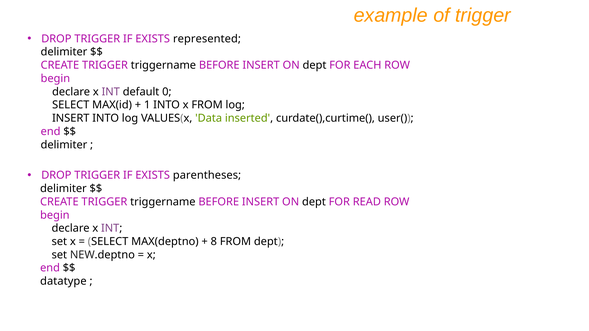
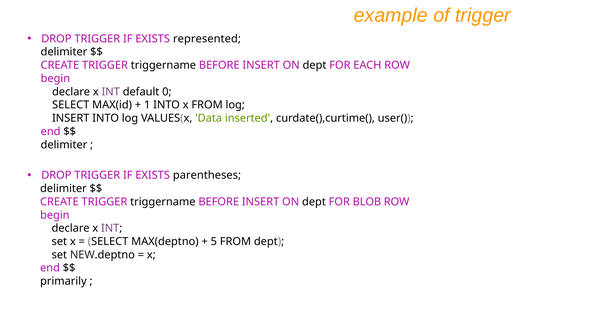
READ: READ -> BLOB
8: 8 -> 5
datatype: datatype -> primarily
